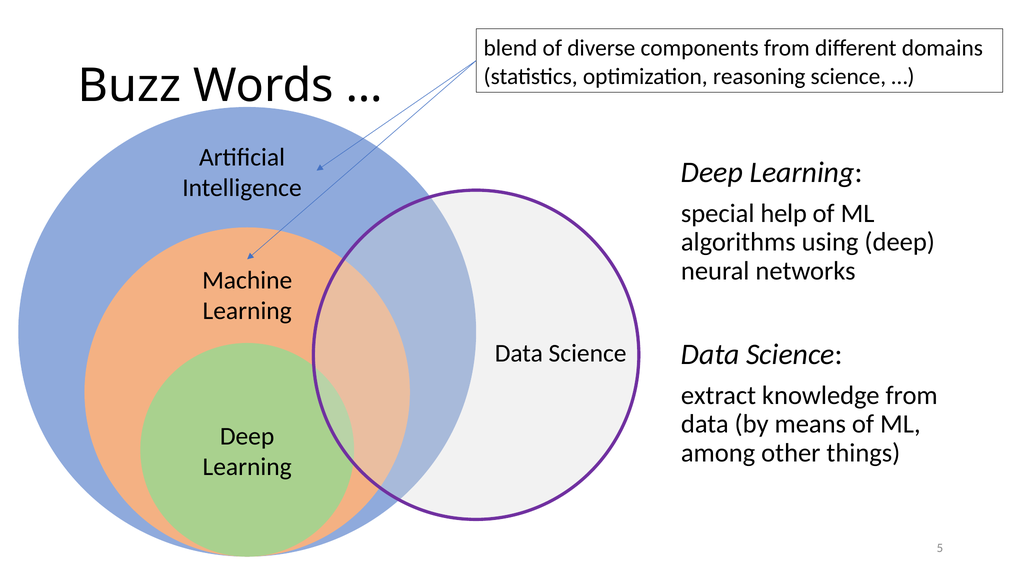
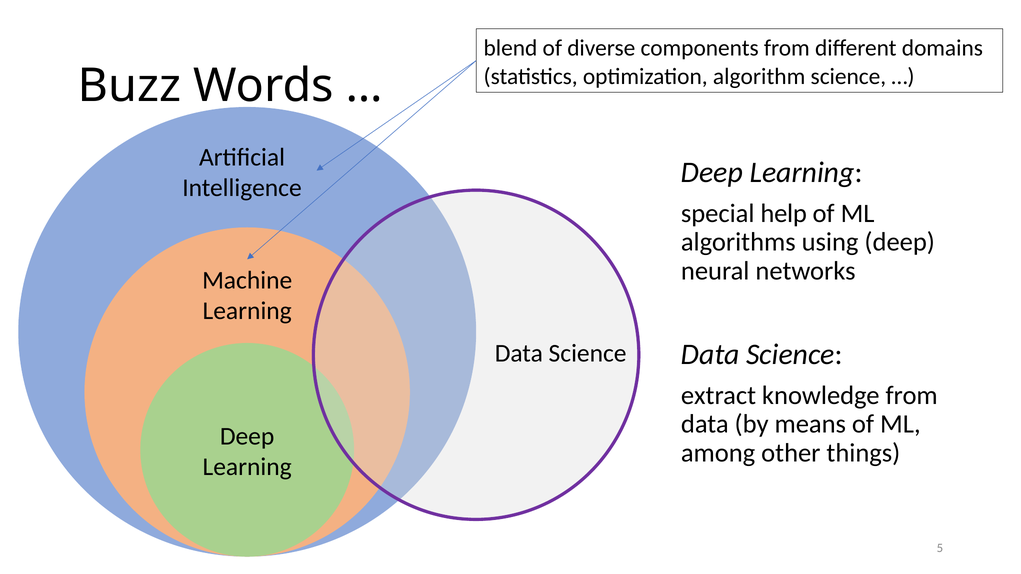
reasoning: reasoning -> algorithm
